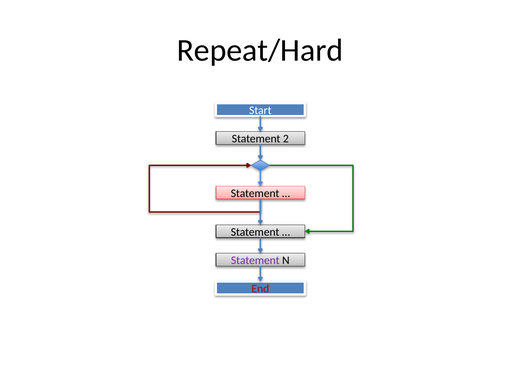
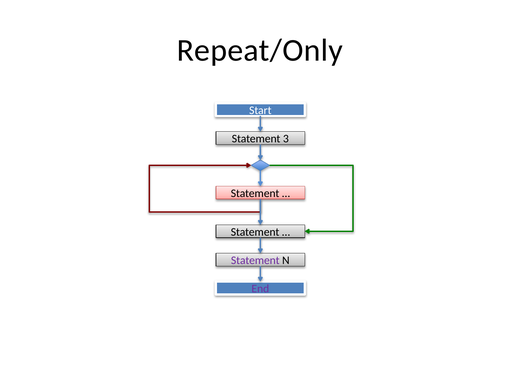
Repeat/Hard: Repeat/Hard -> Repeat/Only
2: 2 -> 3
End colour: red -> purple
